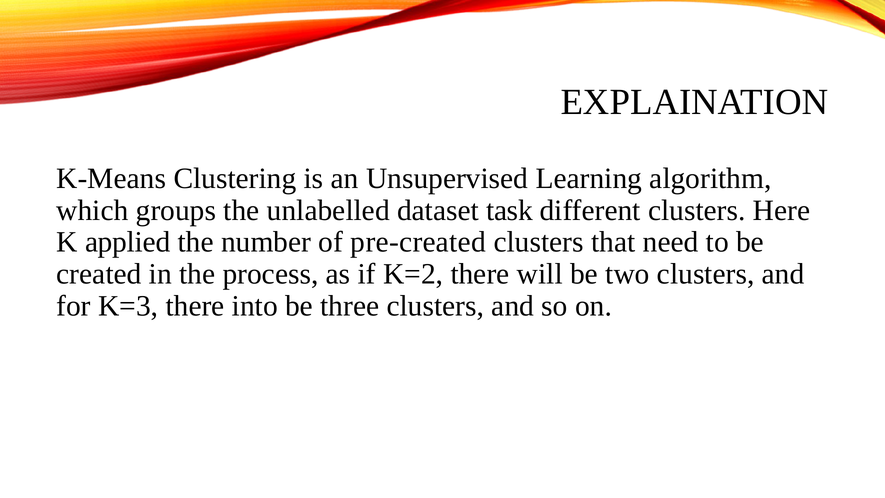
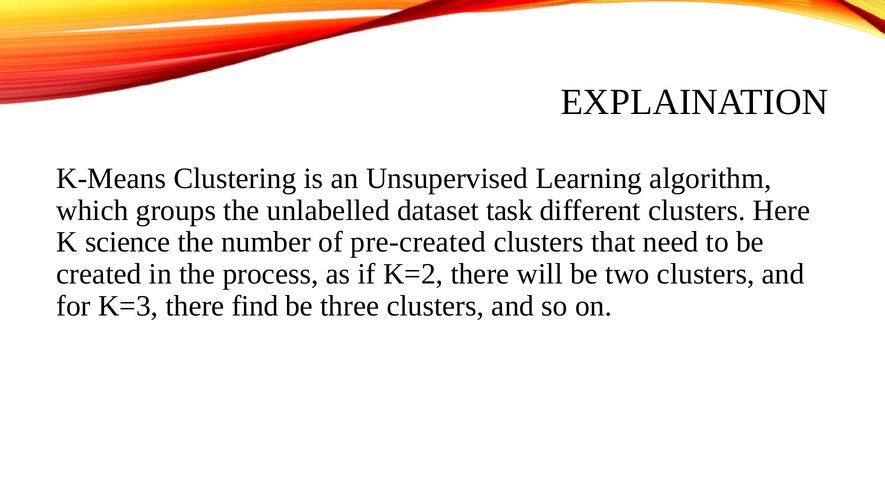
applied: applied -> science
into: into -> find
